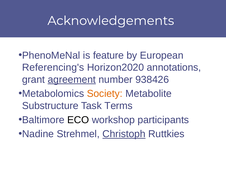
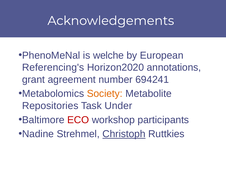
feature: feature -> welche
agreement underline: present -> none
938426: 938426 -> 694241
Substructure: Substructure -> Repositories
Terms: Terms -> Under
ECO colour: black -> red
